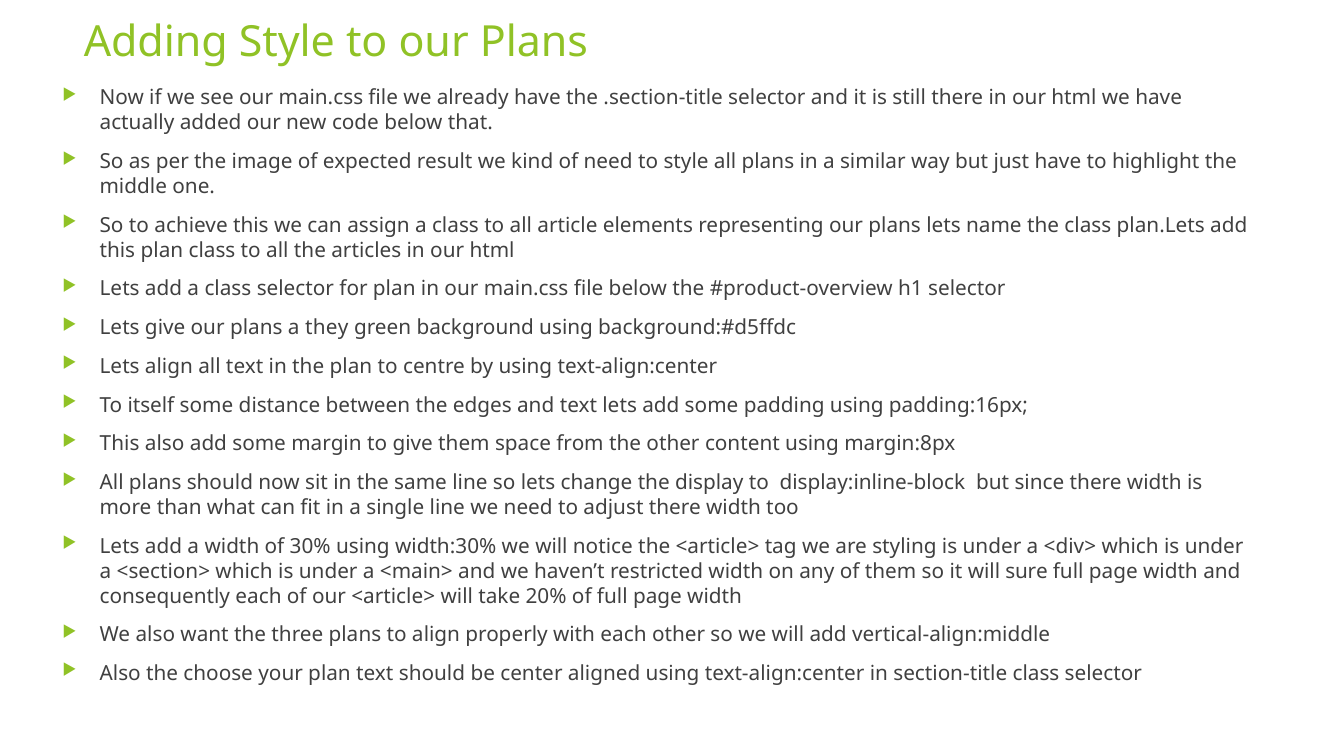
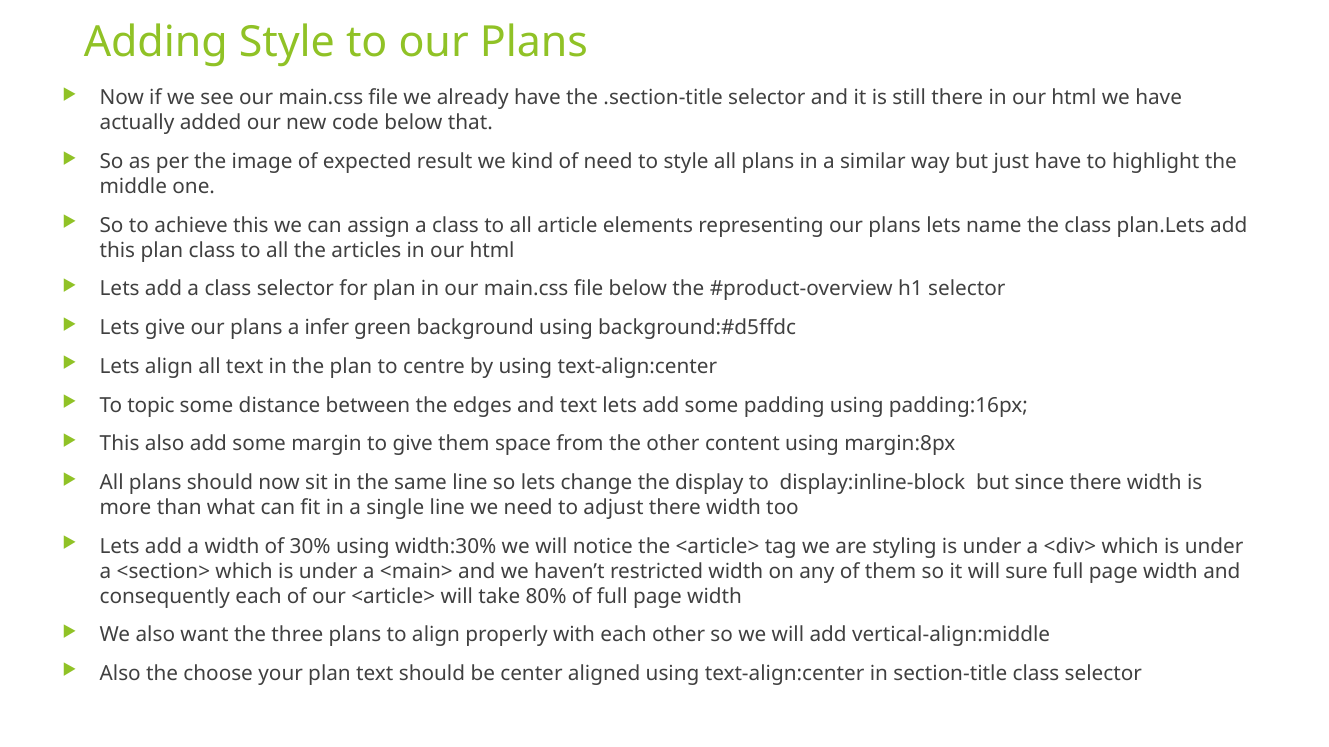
they: they -> infer
itself: itself -> topic
20%: 20% -> 80%
